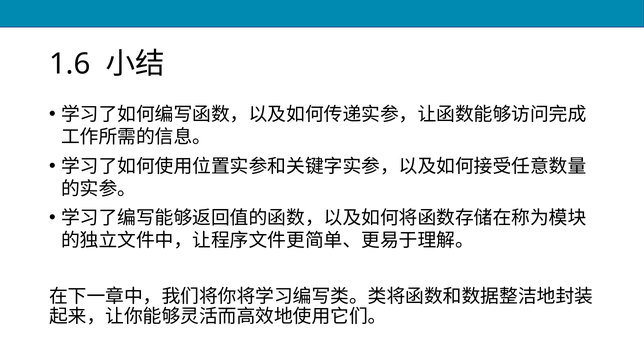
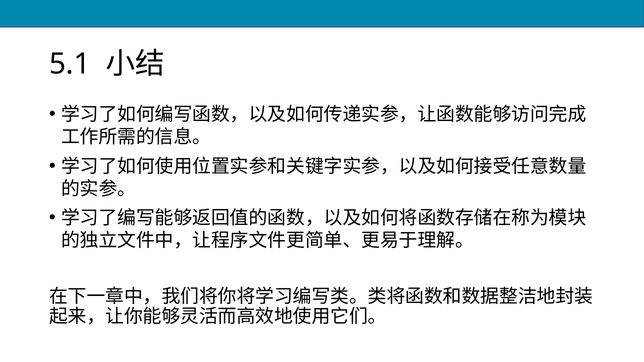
1.6: 1.6 -> 5.1
